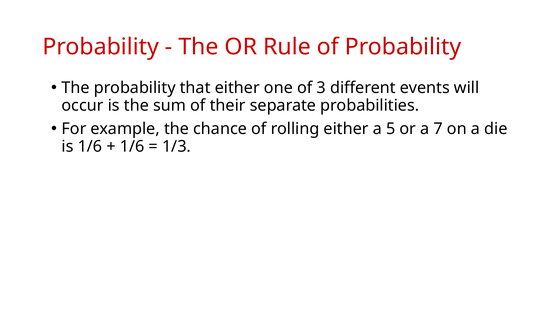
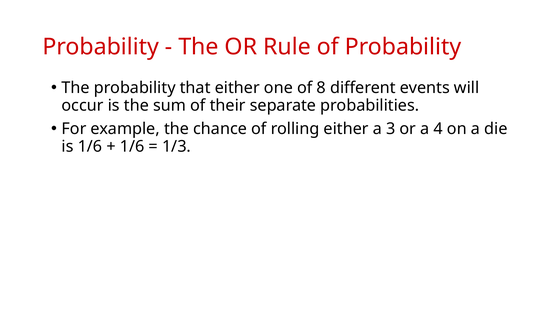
3: 3 -> 8
5: 5 -> 3
7: 7 -> 4
